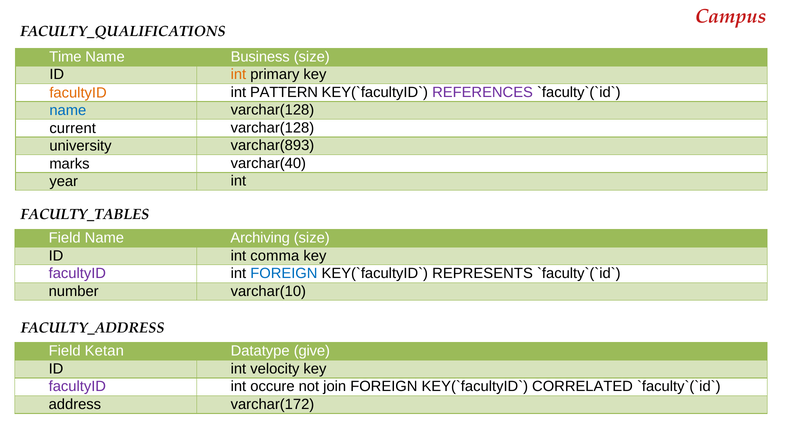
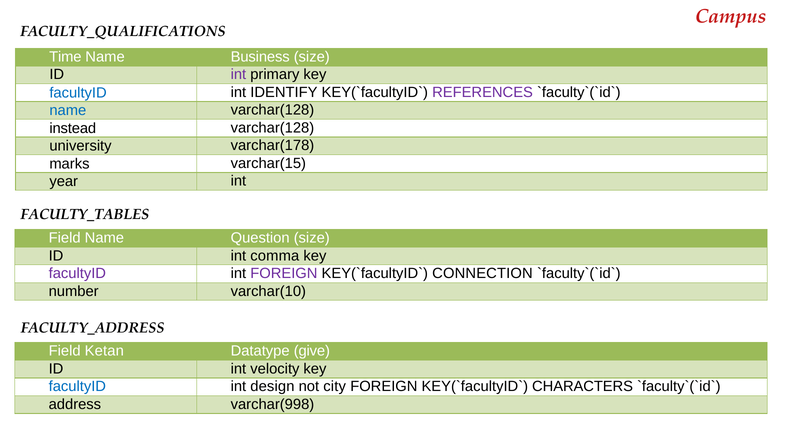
int at (238, 74) colour: orange -> purple
facultyID at (78, 93) colour: orange -> blue
PATTERN: PATTERN -> IDENTIFY
current: current -> instead
varchar(893: varchar(893 -> varchar(178
varchar(40: varchar(40 -> varchar(15
Archiving: Archiving -> Question
FOREIGN at (284, 273) colour: blue -> purple
REPRESENTS: REPRESENTS -> CONNECTION
facultyID at (77, 386) colour: purple -> blue
occure: occure -> design
join: join -> city
CORRELATED: CORRELATED -> CHARACTERS
varchar(172: varchar(172 -> varchar(998
